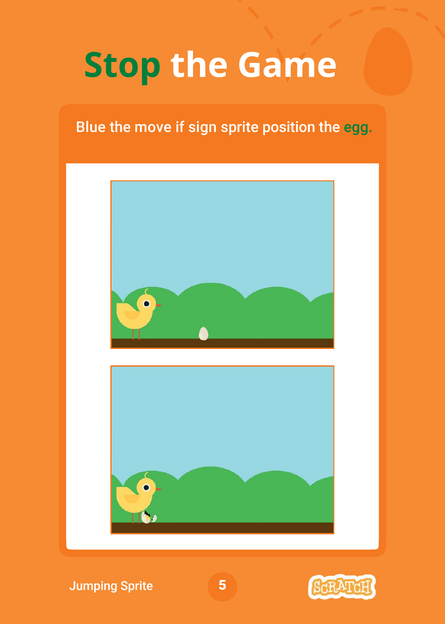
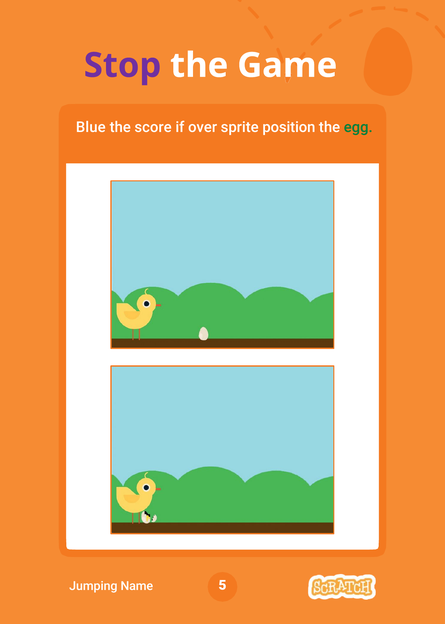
Stop colour: green -> purple
move: move -> score
sign: sign -> over
Jumping Sprite: Sprite -> Name
